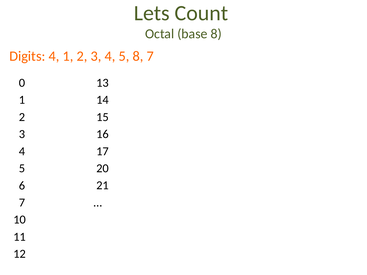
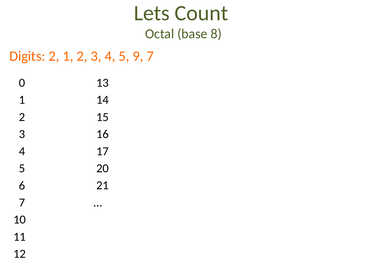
Digits 4: 4 -> 2
5 8: 8 -> 9
